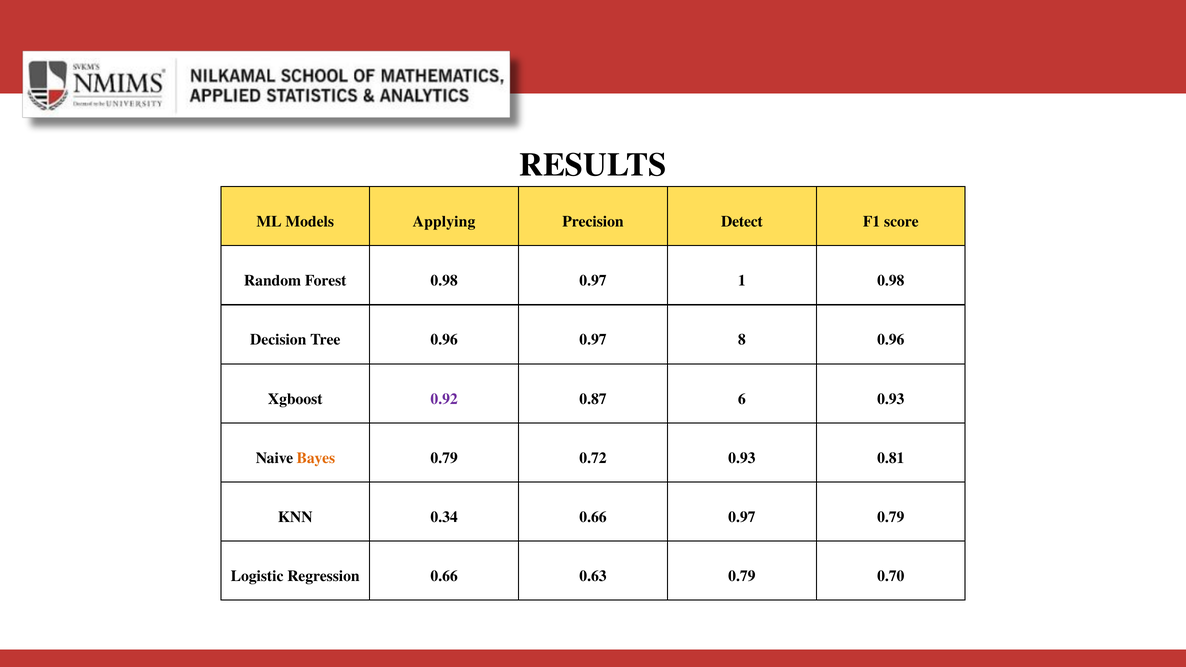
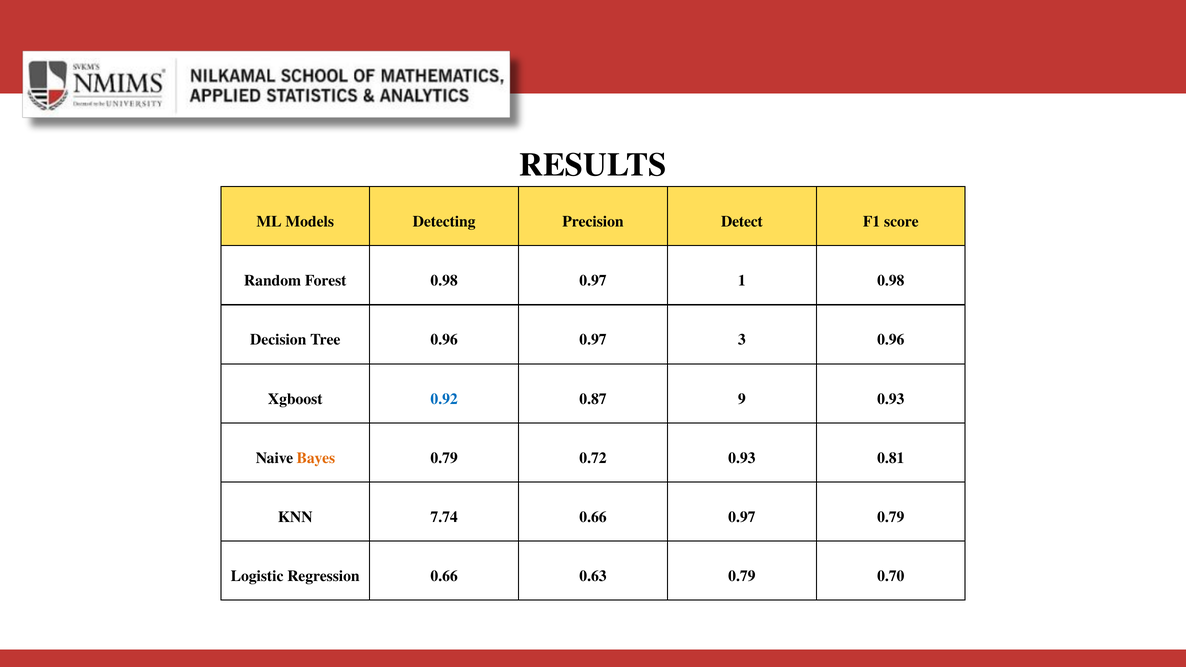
Applying: Applying -> Detecting
8: 8 -> 3
0.92 colour: purple -> blue
6: 6 -> 9
0.34: 0.34 -> 7.74
